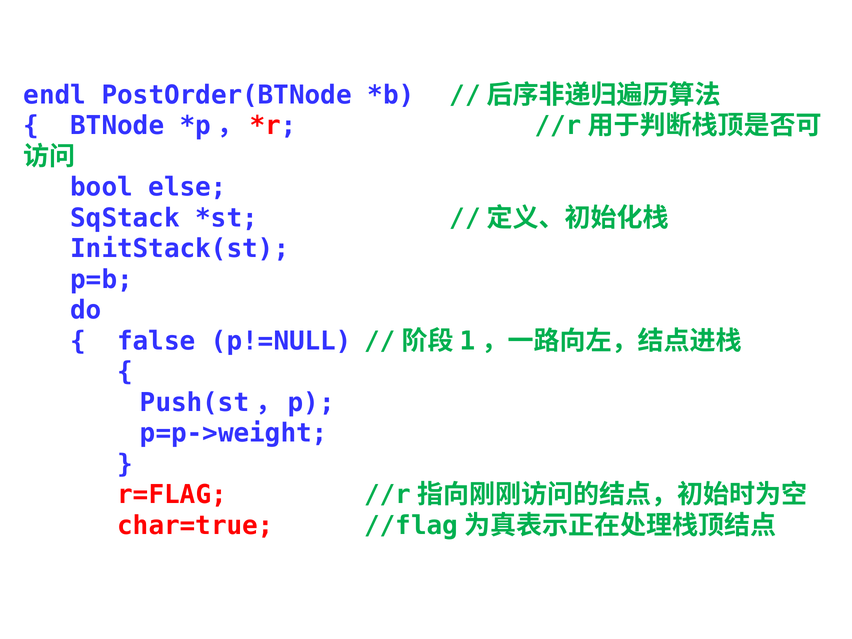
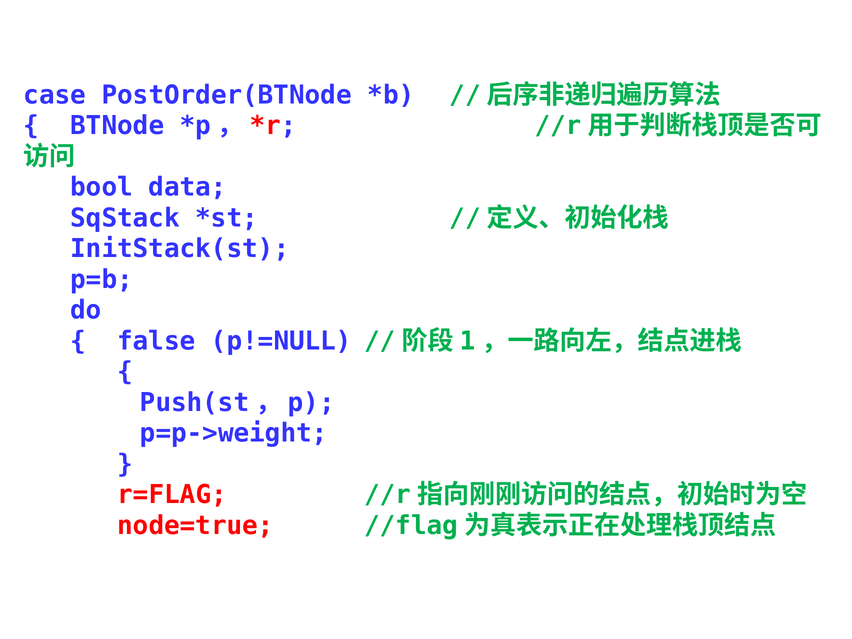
endl: endl -> case
else: else -> data
char=true: char=true -> node=true
